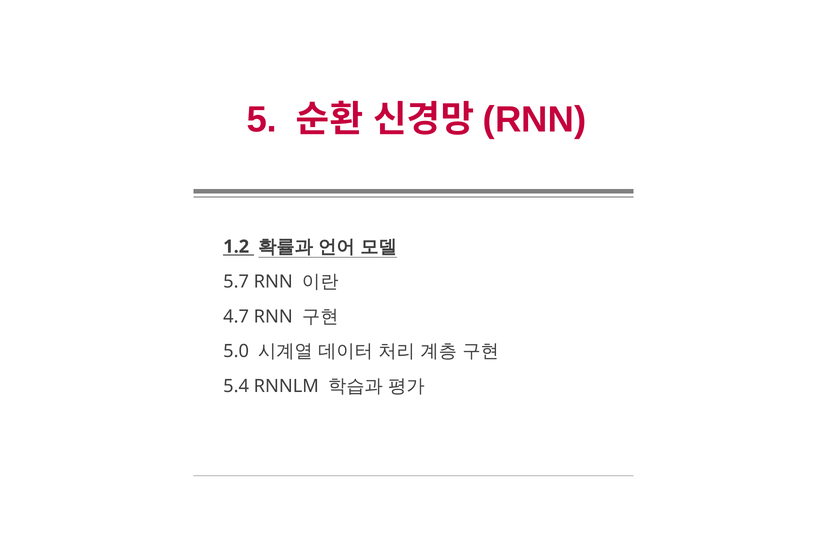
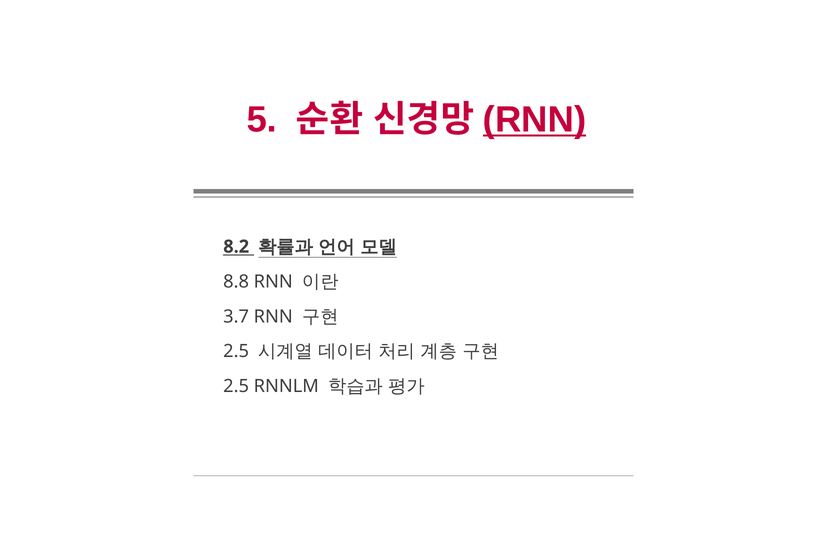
RNN at (535, 120) underline: none -> present
1.2: 1.2 -> 8.2
5.7: 5.7 -> 8.8
4.7: 4.7 -> 3.7
5.0 at (236, 351): 5.0 -> 2.5
5.4 at (236, 386): 5.4 -> 2.5
